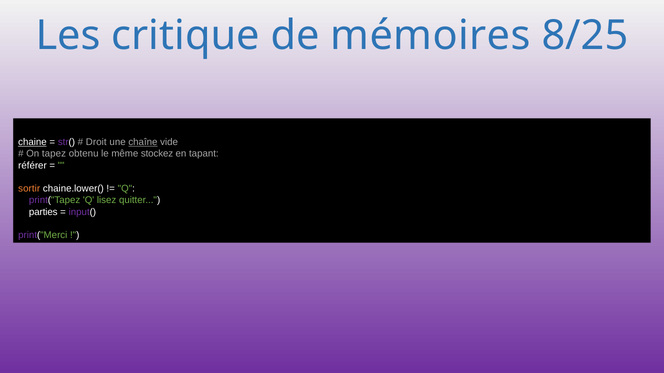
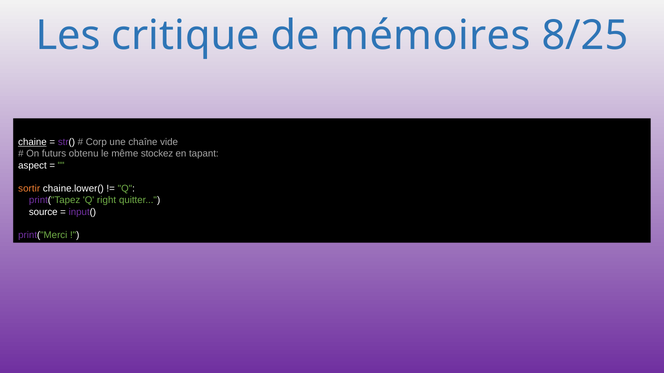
Droit: Droit -> Corp
chaîne underline: present -> none
tapez: tapez -> futurs
référer: référer -> aspect
lisez: lisez -> right
parties: parties -> source
